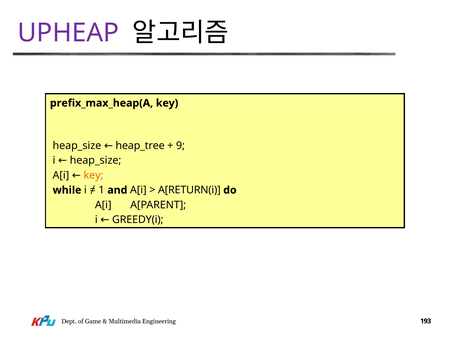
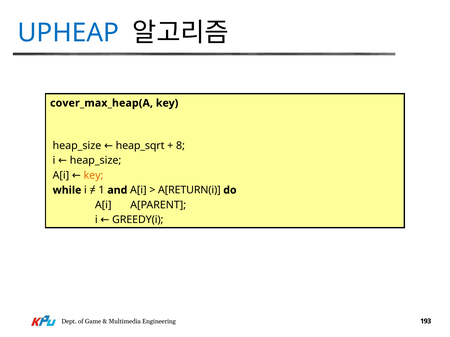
UPHEAP colour: purple -> blue
prefix_max_heap(A: prefix_max_heap(A -> cover_max_heap(A
heap_tree: heap_tree -> heap_sqrt
9: 9 -> 8
